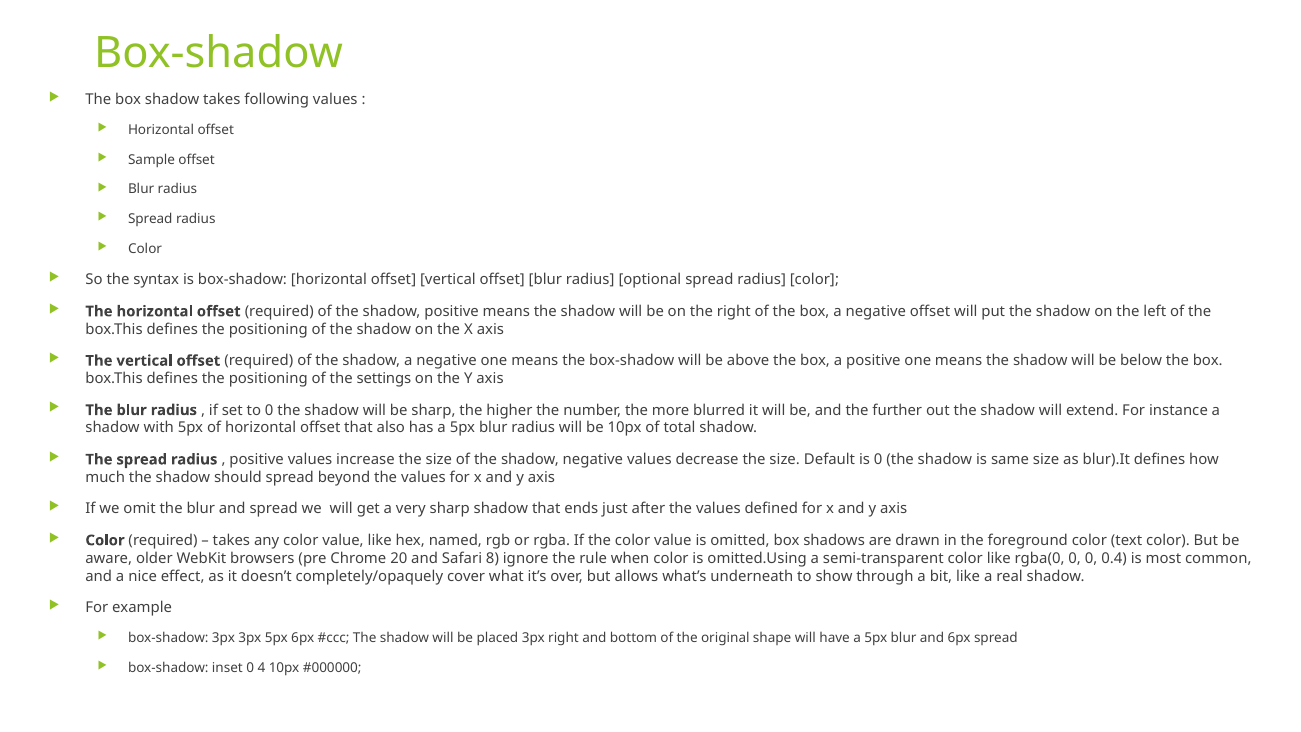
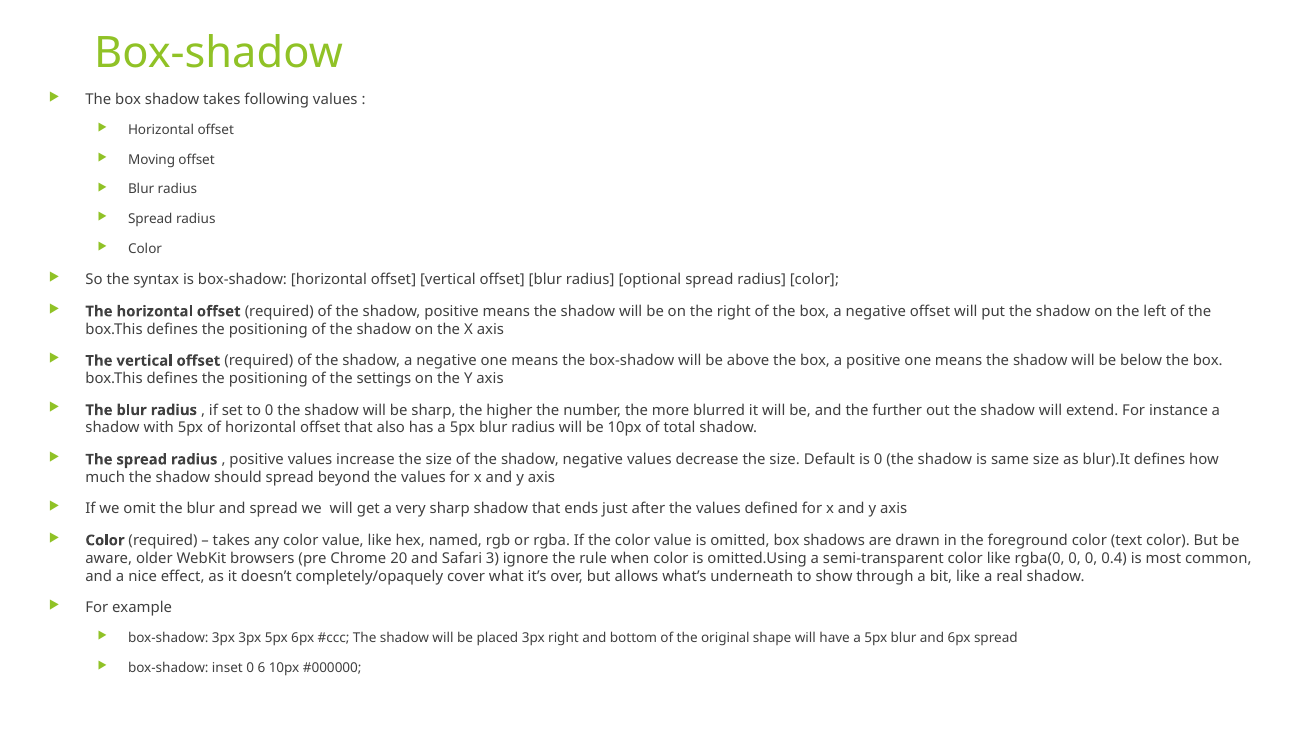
Sample: Sample -> Moving
8: 8 -> 3
4: 4 -> 6
